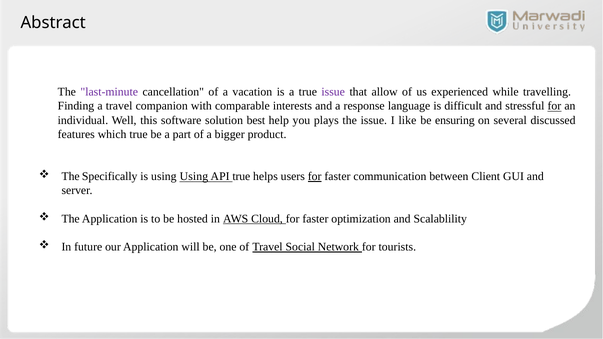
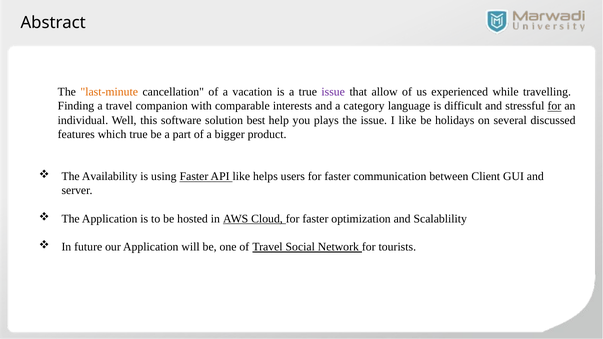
last-minute colour: purple -> orange
response: response -> category
ensuring: ensuring -> holidays
Specifically: Specifically -> Availability
using Using: Using -> Faster
API true: true -> like
for at (315, 177) underline: present -> none
